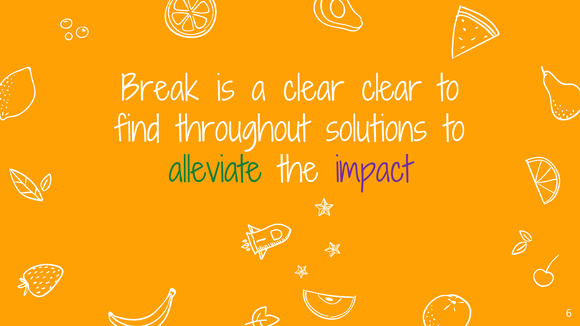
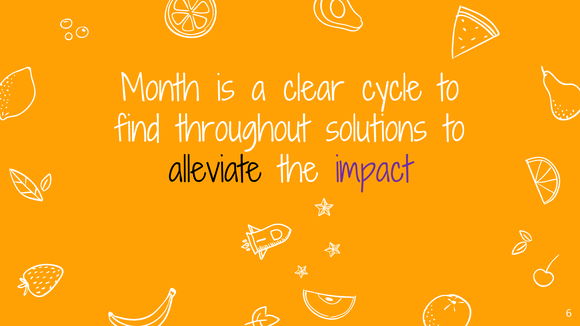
Break: Break -> Month
clear clear: clear -> cycle
alleviate colour: green -> black
